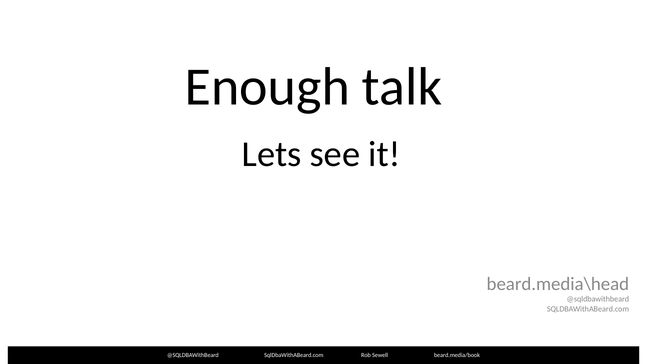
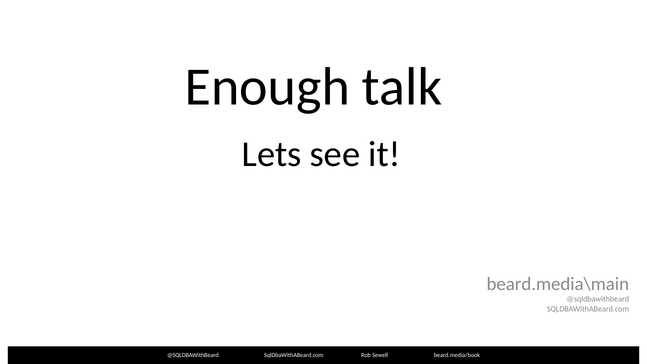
beard.media\head: beard.media\head -> beard.media\main
